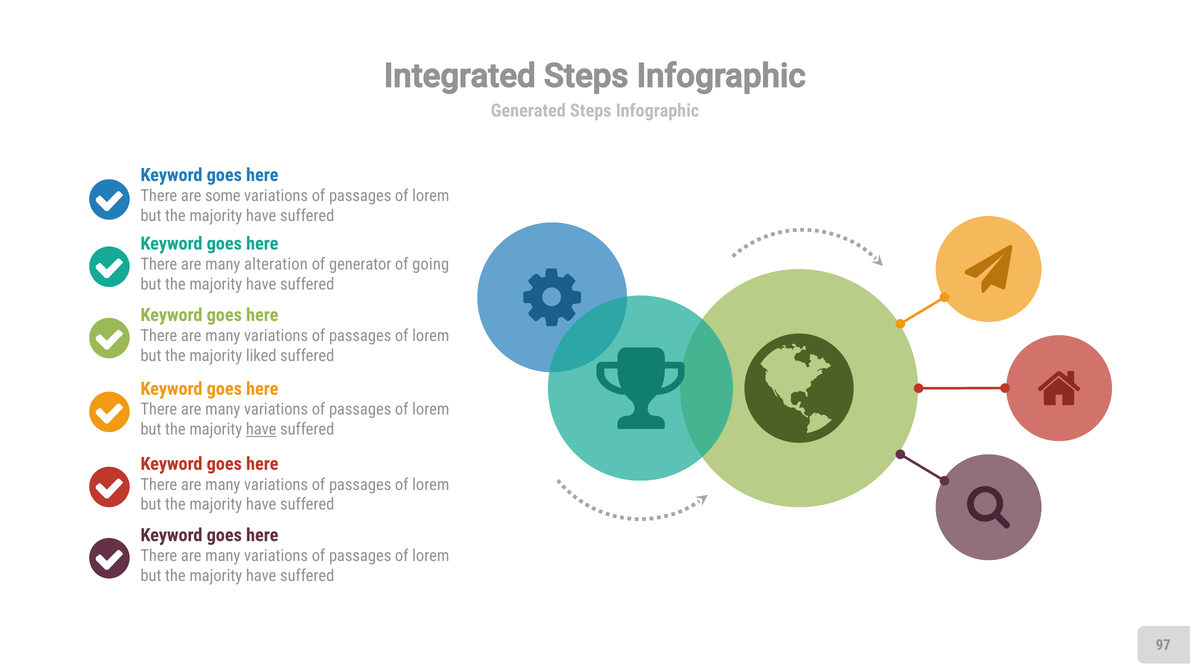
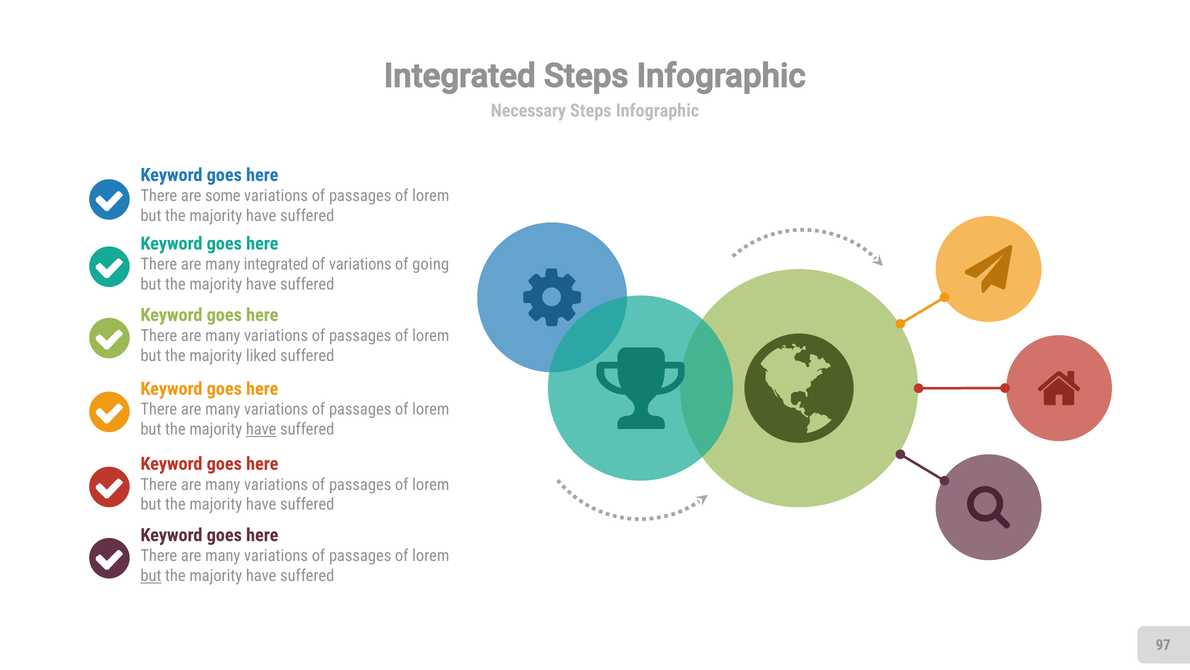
Generated: Generated -> Necessary
many alteration: alteration -> integrated
of generator: generator -> variations
but at (151, 575) underline: none -> present
